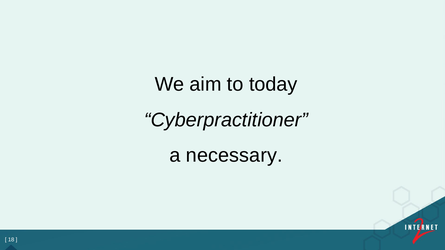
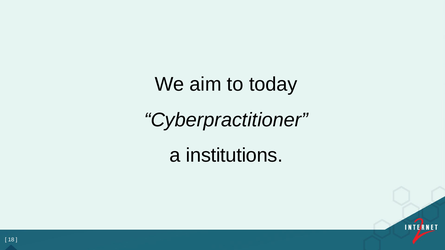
necessary: necessary -> institutions
